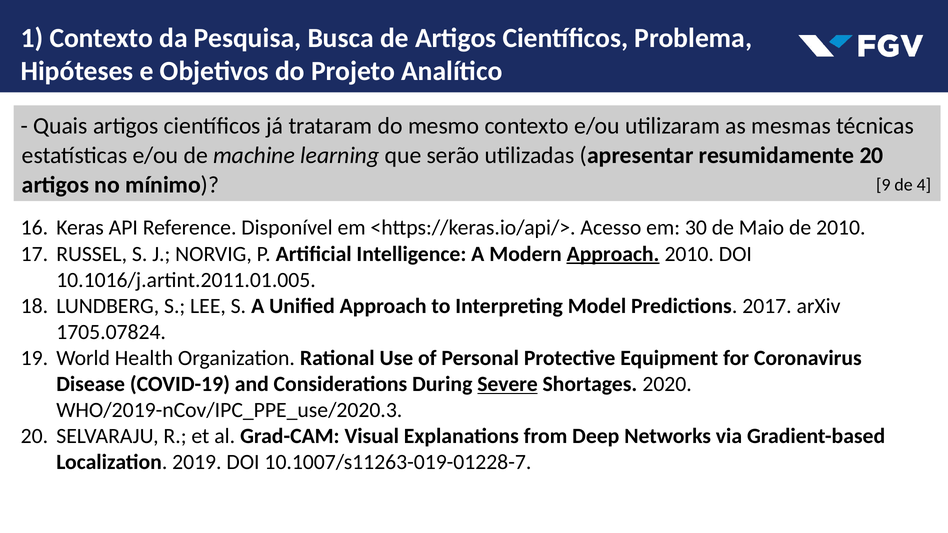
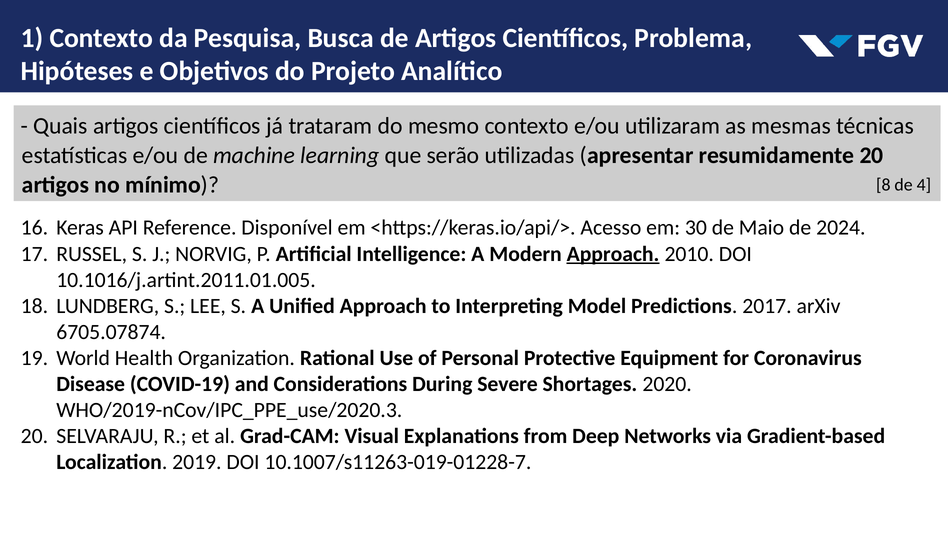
9: 9 -> 8
de 2010: 2010 -> 2024
1705.07824: 1705.07824 -> 6705.07874
Severe underline: present -> none
